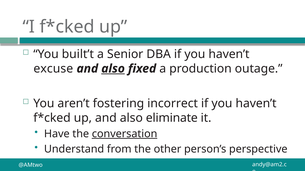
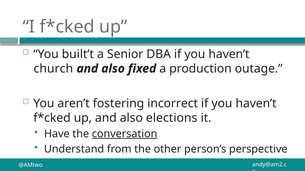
excuse: excuse -> church
also at (113, 69) underline: present -> none
eliminate: eliminate -> elections
